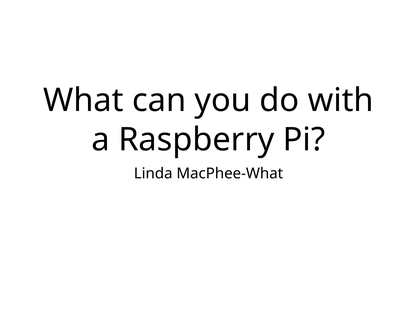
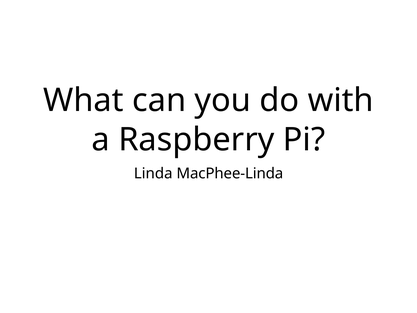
MacPhee-What: MacPhee-What -> MacPhee-Linda
